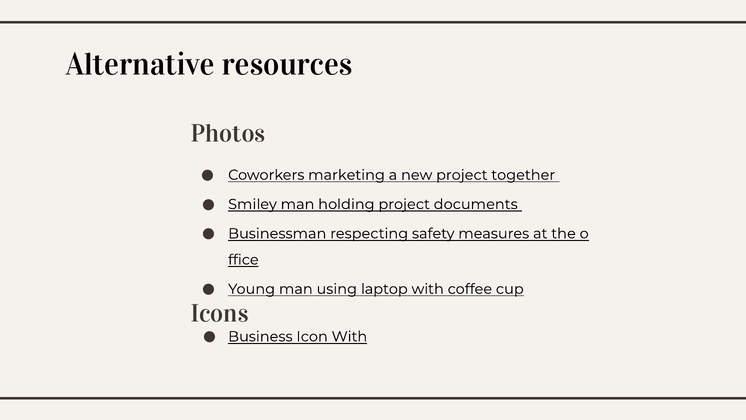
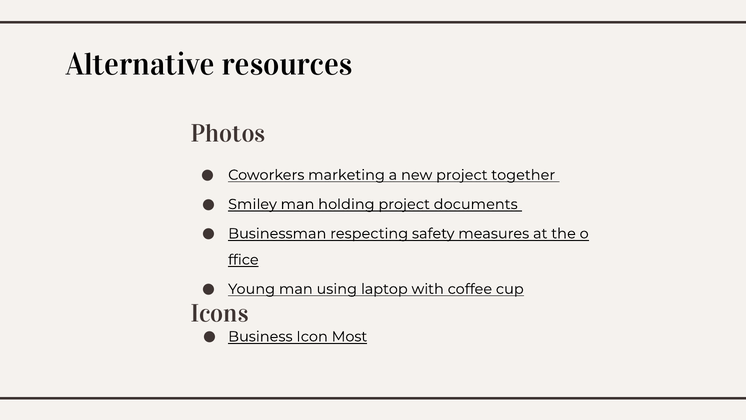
Icon With: With -> Most
